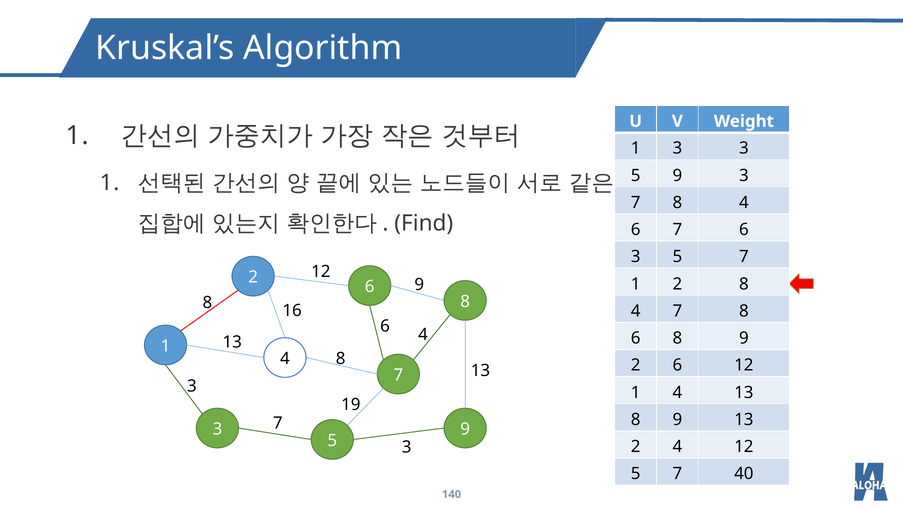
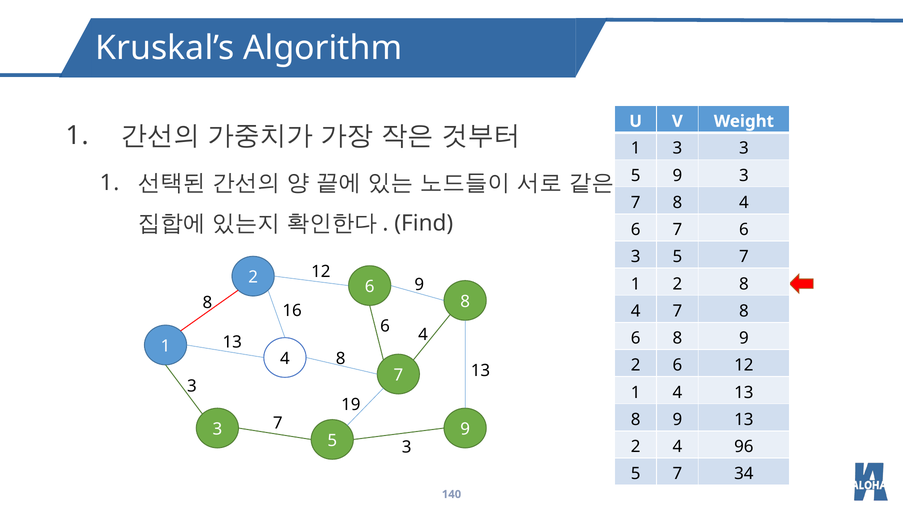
4 12: 12 -> 96
40: 40 -> 34
